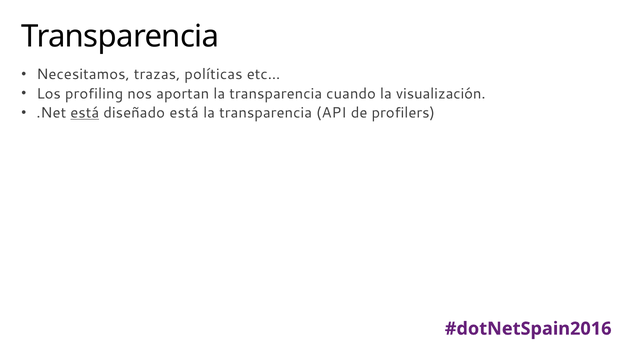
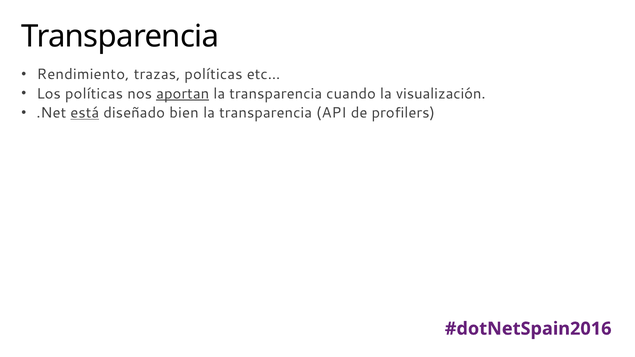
Necesitamos: Necesitamos -> Rendimiento
Los profiling: profiling -> políticas
aportan underline: none -> present
diseñado está: está -> bien
